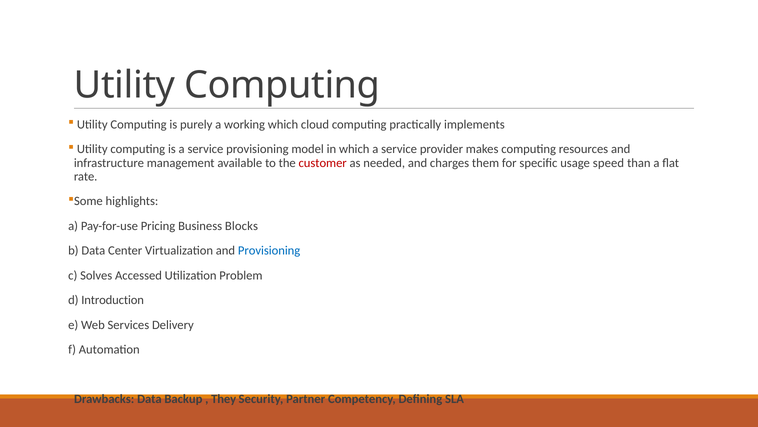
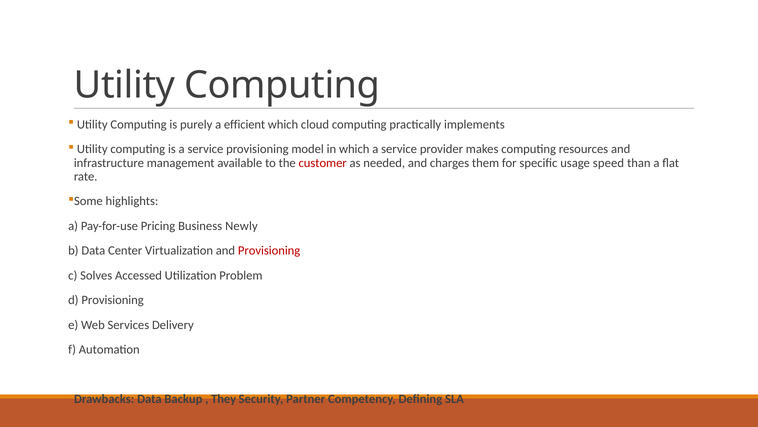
working: working -> efficient
Blocks: Blocks -> Newly
Provisioning at (269, 250) colour: blue -> red
d Introduction: Introduction -> Provisioning
